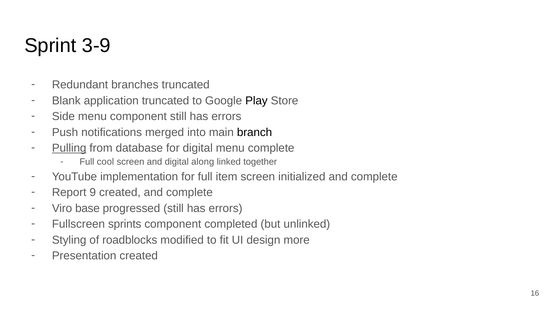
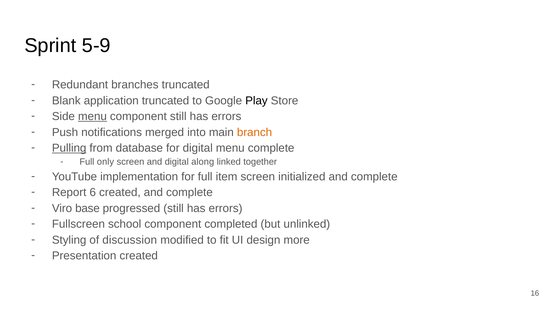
3-9: 3-9 -> 5-9
menu at (92, 117) underline: none -> present
branch colour: black -> orange
cool: cool -> only
9: 9 -> 6
sprints: sprints -> school
roadblocks: roadblocks -> discussion
